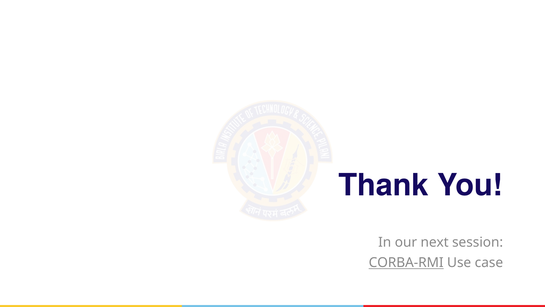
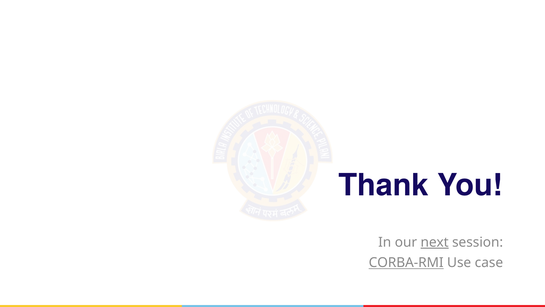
next underline: none -> present
